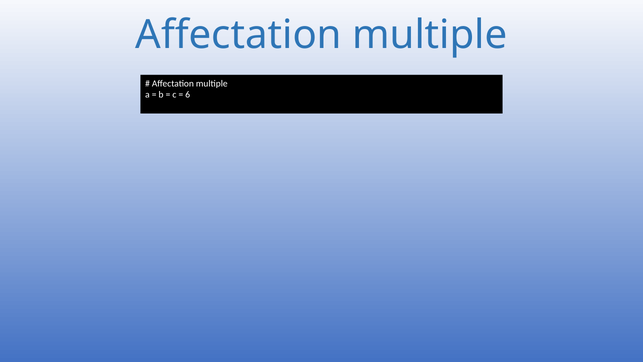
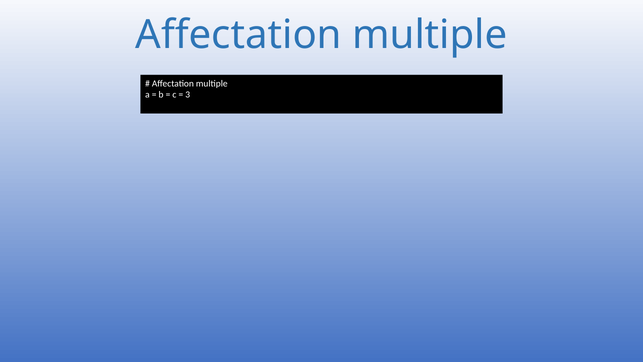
6: 6 -> 3
